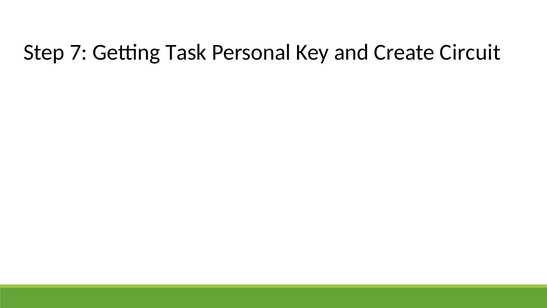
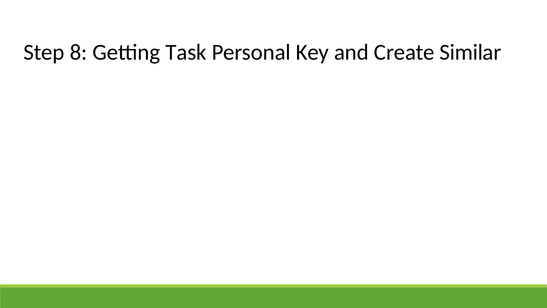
7: 7 -> 8
Circuit: Circuit -> Similar
